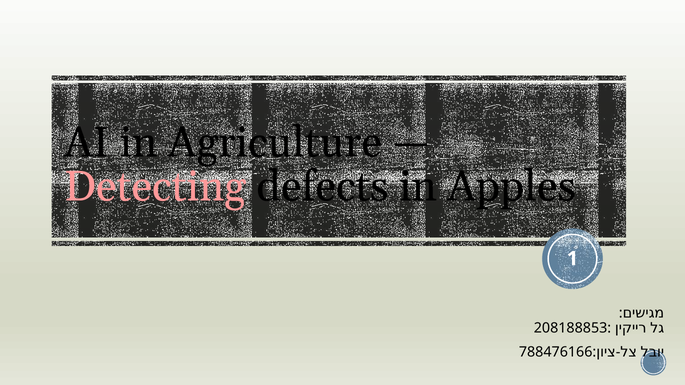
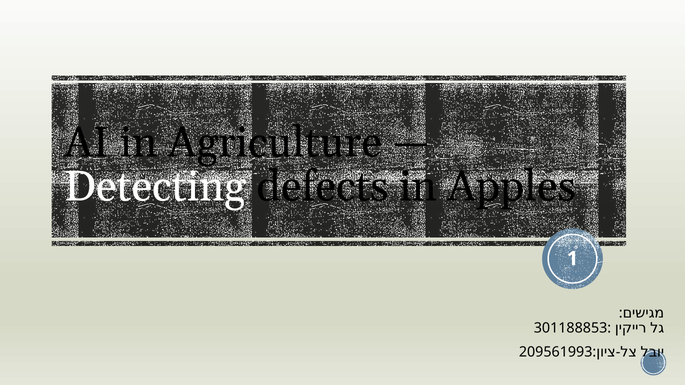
Detecting colour: pink -> white
208188853: 208188853 -> 301188853
788476166: 788476166 -> 209561993
